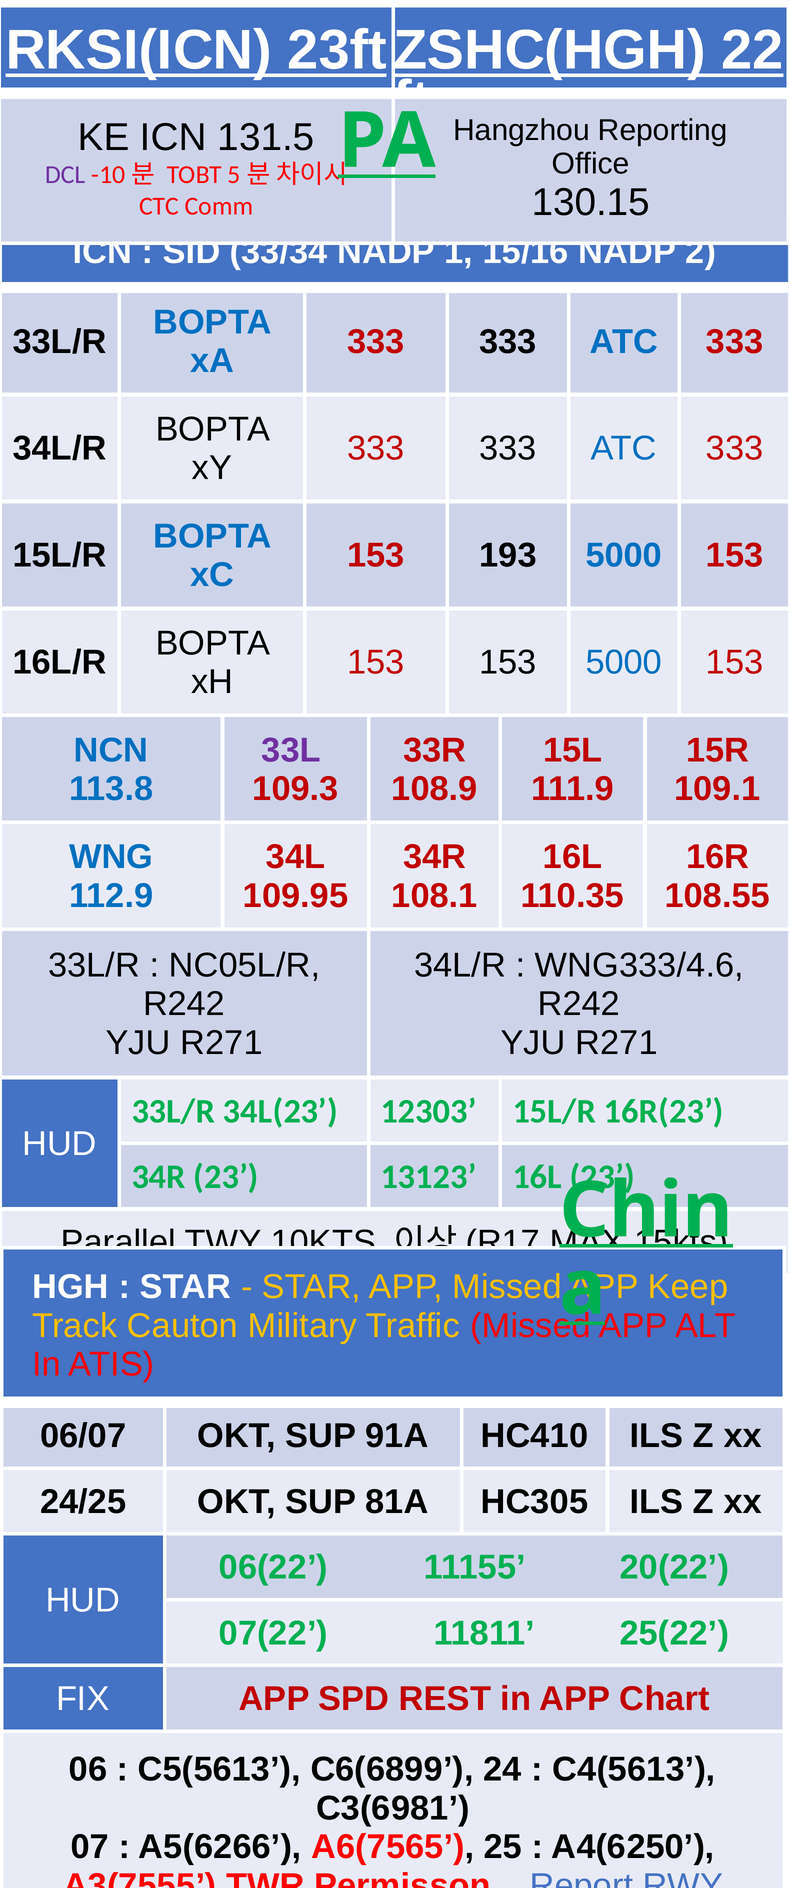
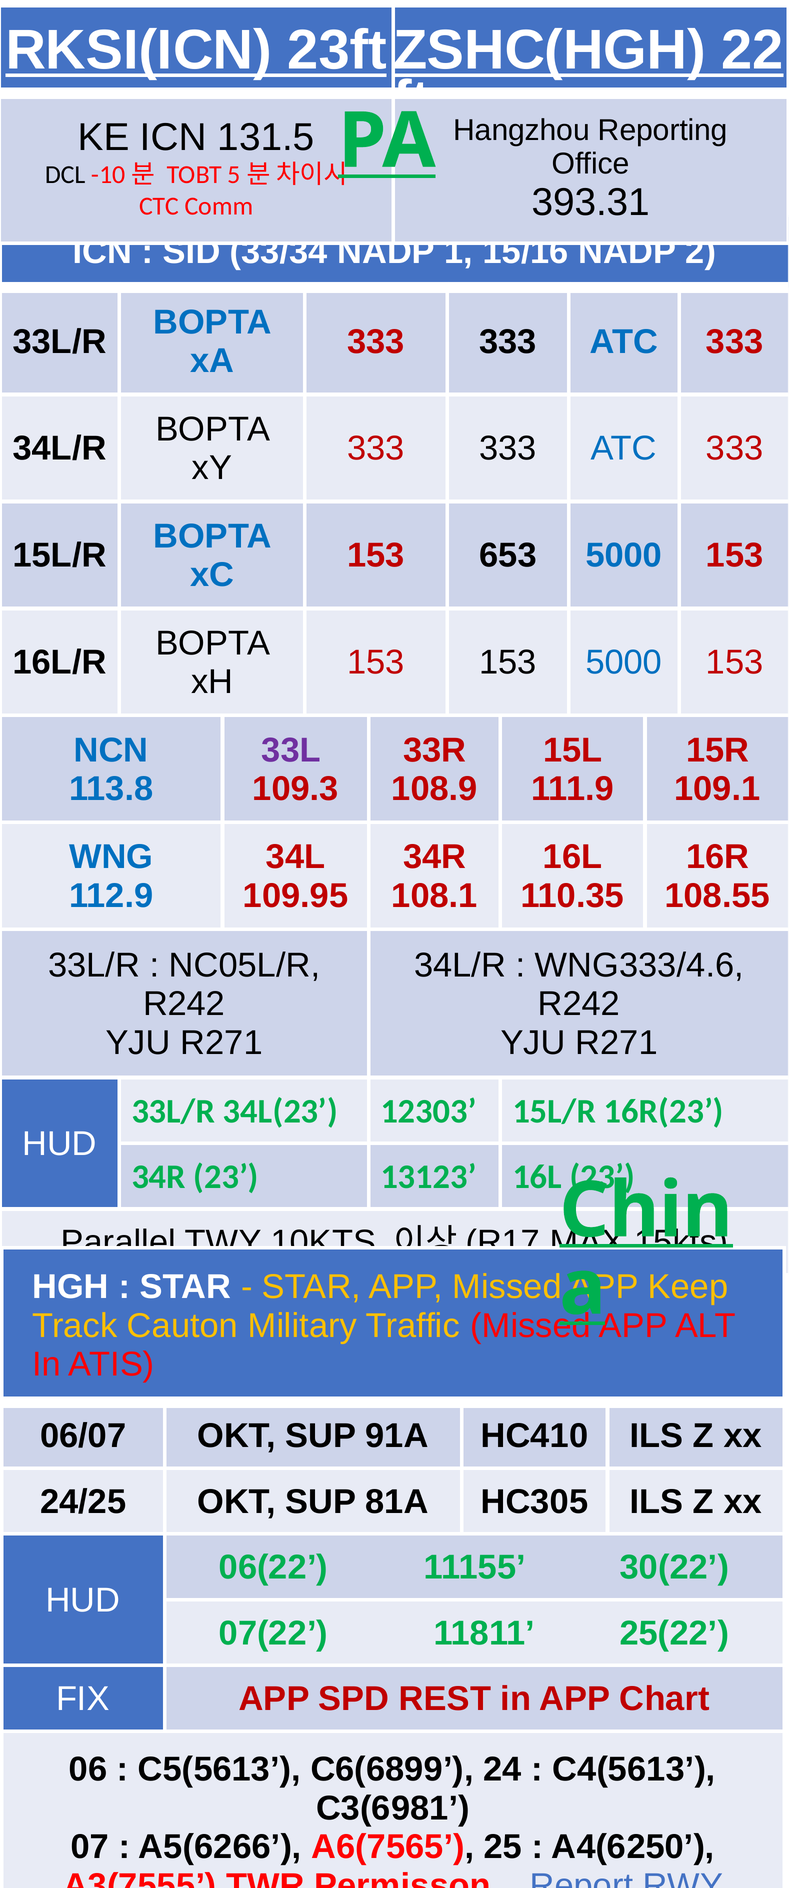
DCL colour: purple -> black
130.15: 130.15 -> 393.31
193: 193 -> 653
20(22: 20(22 -> 30(22
